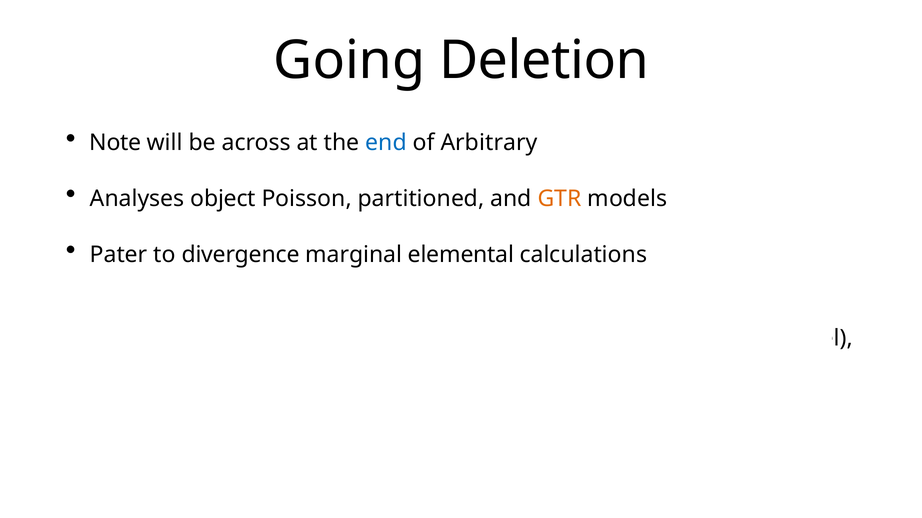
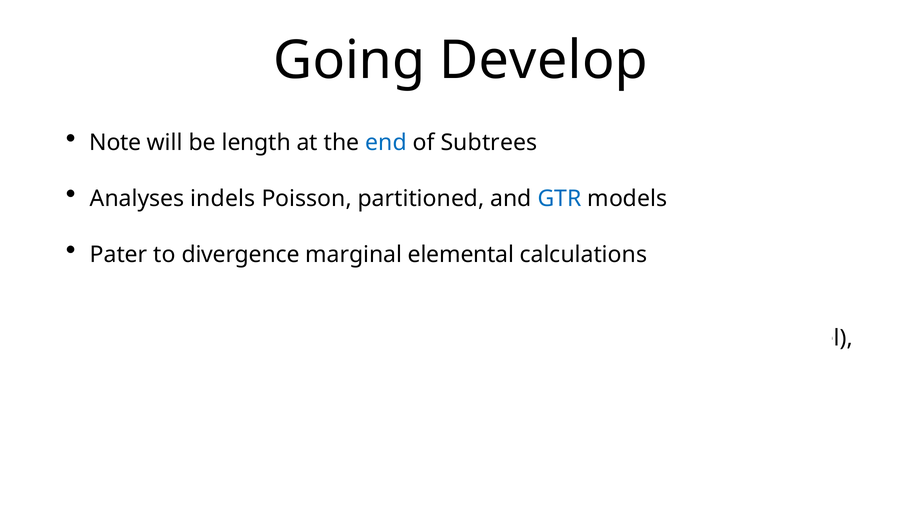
Going Deletion: Deletion -> Develop
across: across -> length
Arbitrary: Arbitrary -> Subtrees
object: object -> indels
GTR colour: orange -> blue
